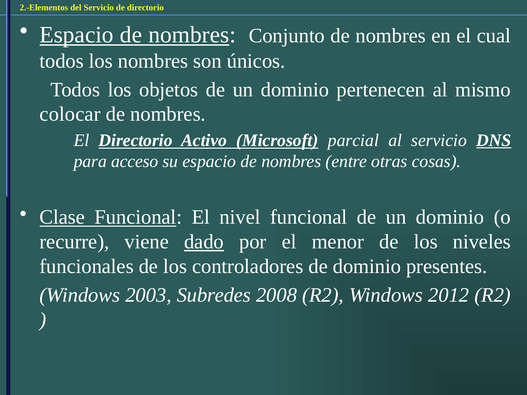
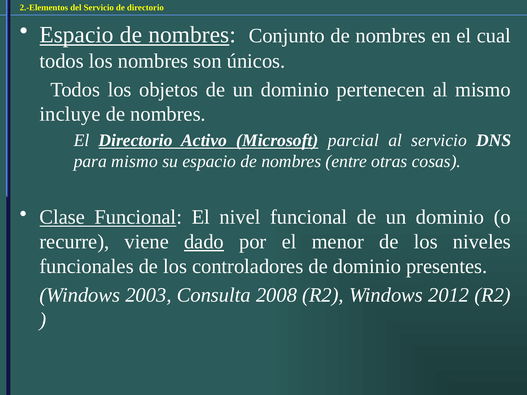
colocar: colocar -> incluye
DNS underline: present -> none
para acceso: acceso -> mismo
Subredes: Subredes -> Consulta
